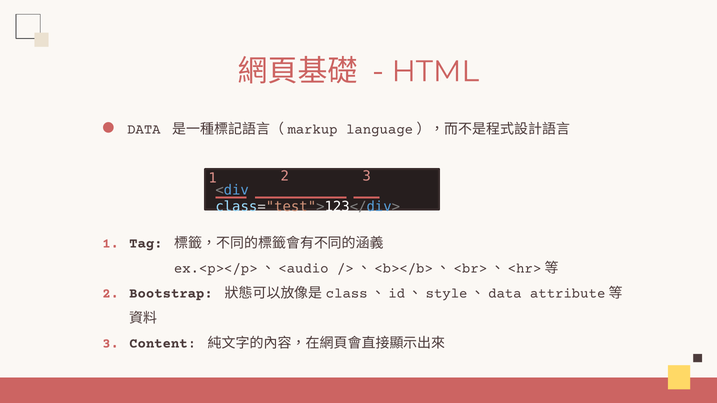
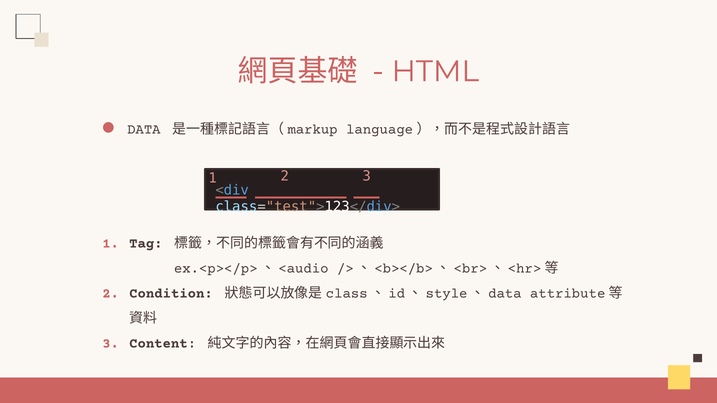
Bootstrap: Bootstrap -> Condition
